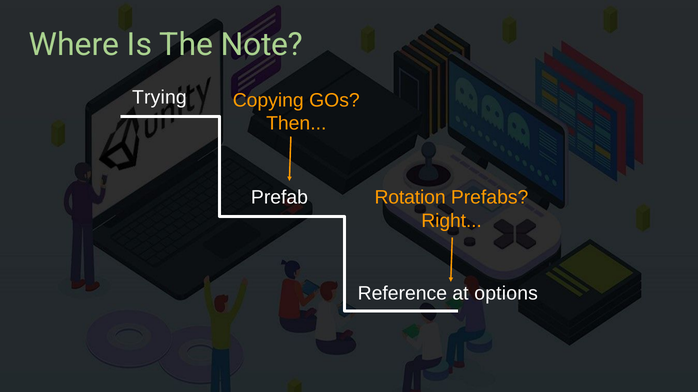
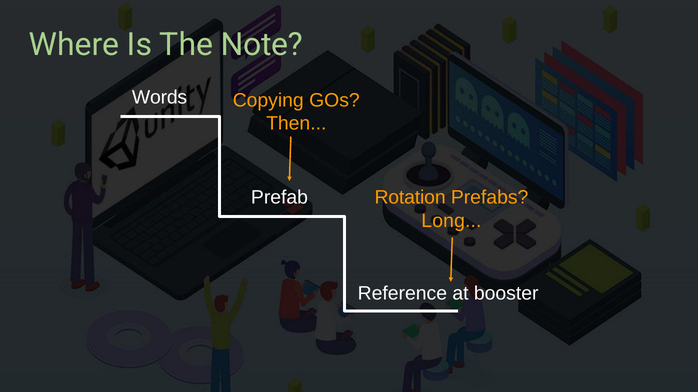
Trying: Trying -> Words
Right: Right -> Long
options: options -> booster
